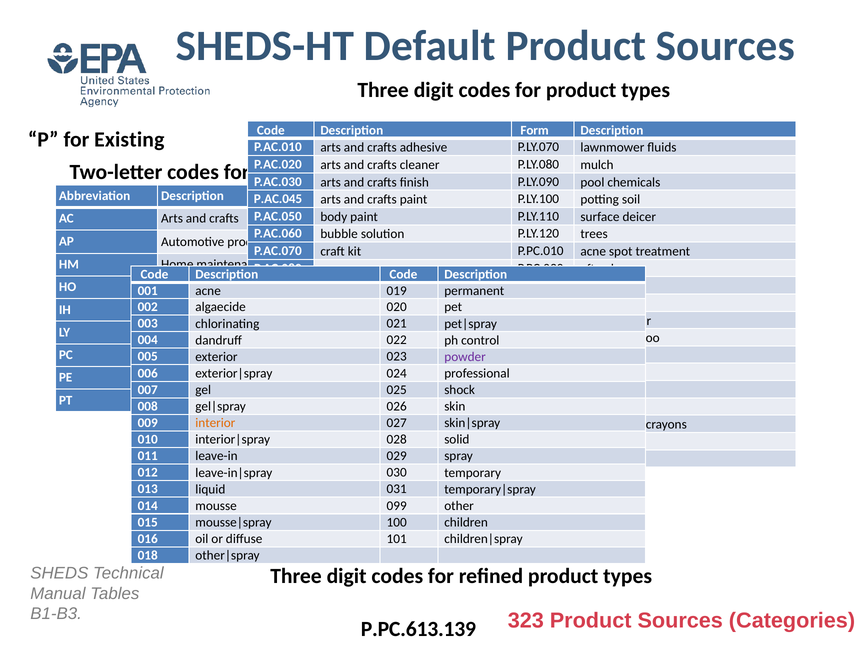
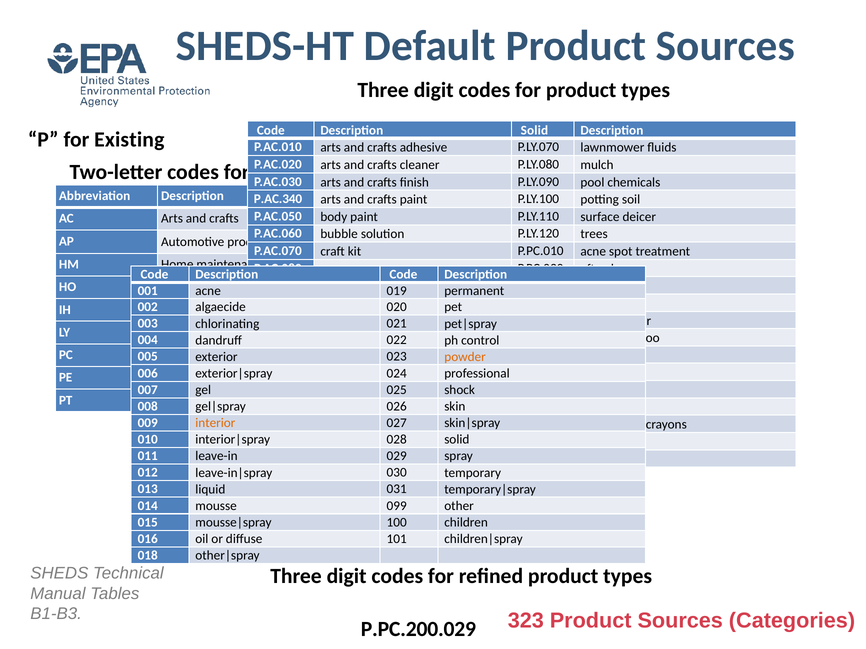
Description Form: Form -> Solid
P.AC.045: P.AC.045 -> P.AC.340
powder at (465, 357) colour: purple -> orange
P.PC.613.139: P.PC.613.139 -> P.PC.200.029
